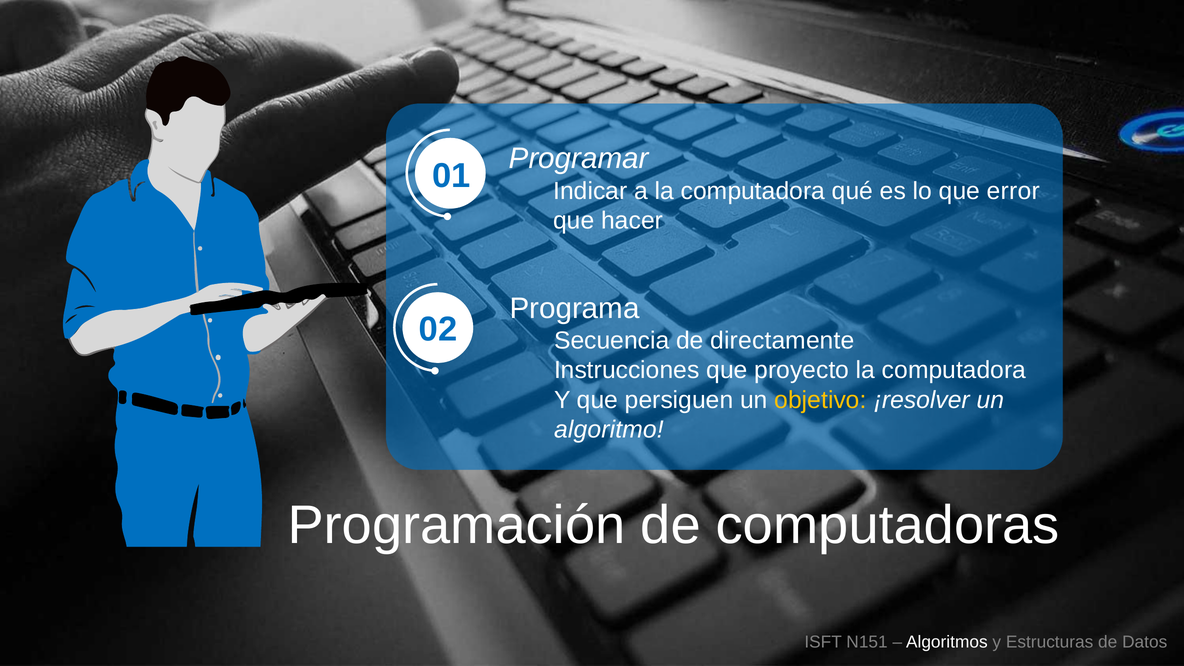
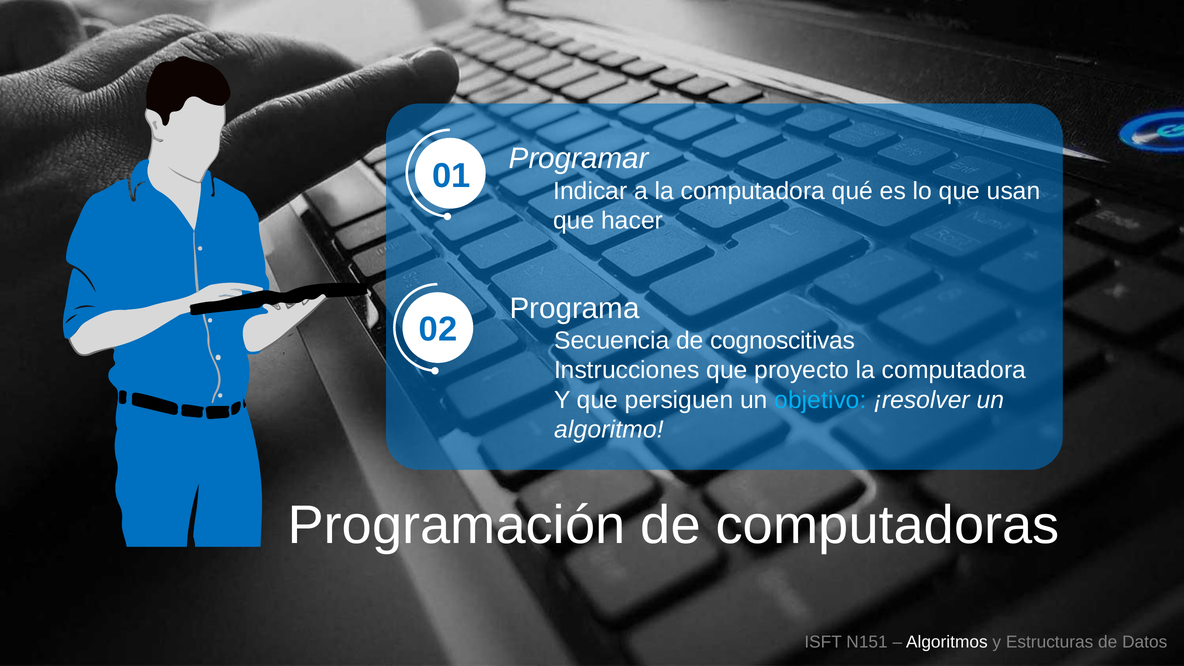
error: error -> usan
directamente: directamente -> cognoscitivas
objetivo colour: yellow -> light blue
